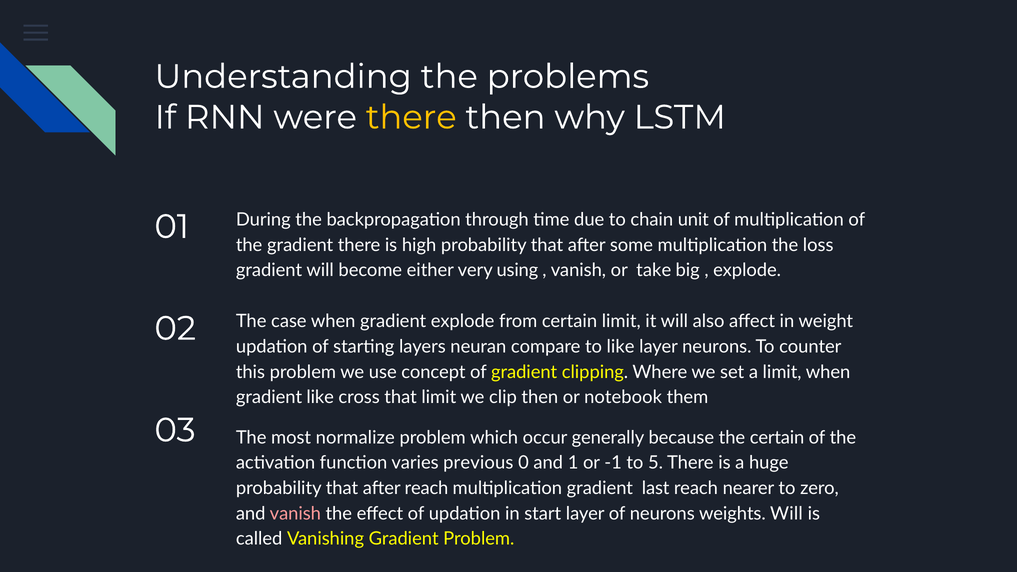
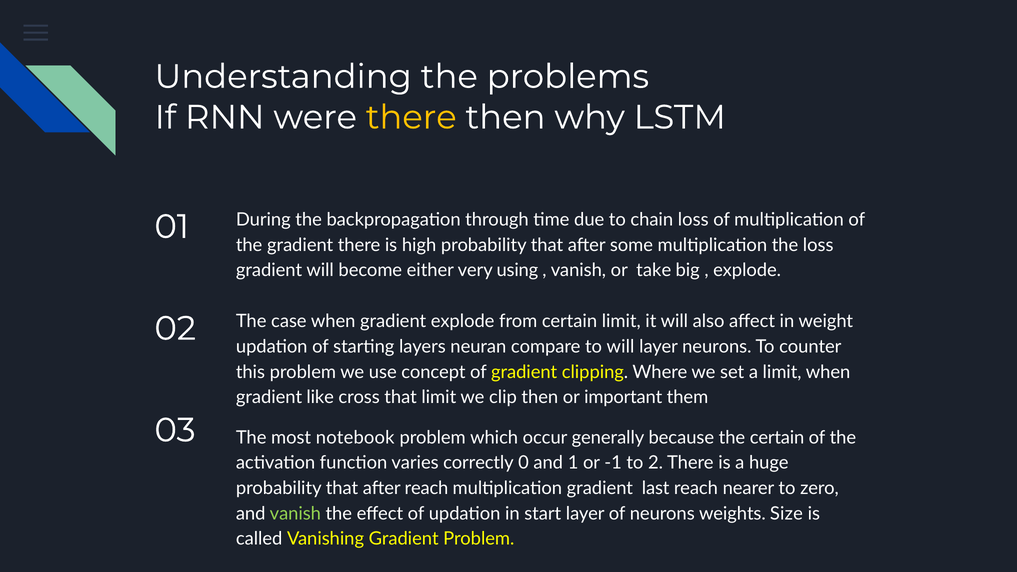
chain unit: unit -> loss
to like: like -> will
notebook: notebook -> important
normalize: normalize -> notebook
previous: previous -> correctly
5: 5 -> 2
vanish at (295, 514) colour: pink -> light green
weights Will: Will -> Size
